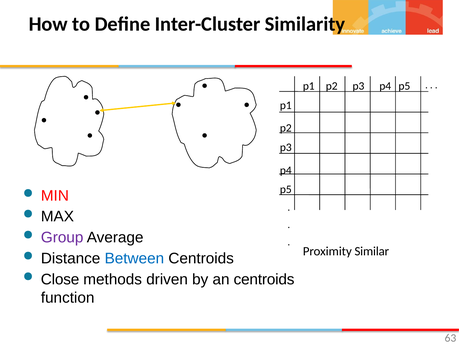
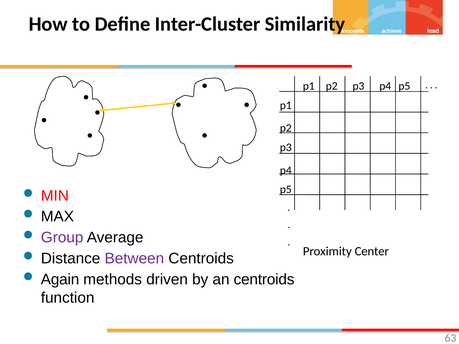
Similar: Similar -> Center
Between colour: blue -> purple
Close: Close -> Again
